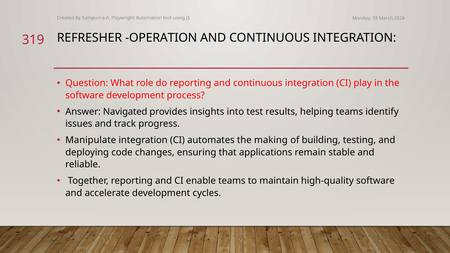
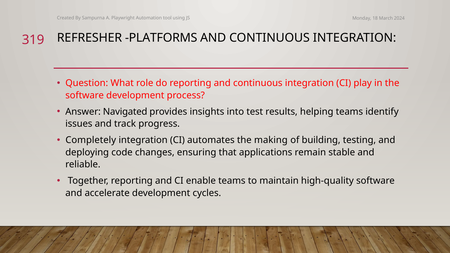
OPERATION: OPERATION -> PLATFORMS
Manipulate: Manipulate -> Completely
